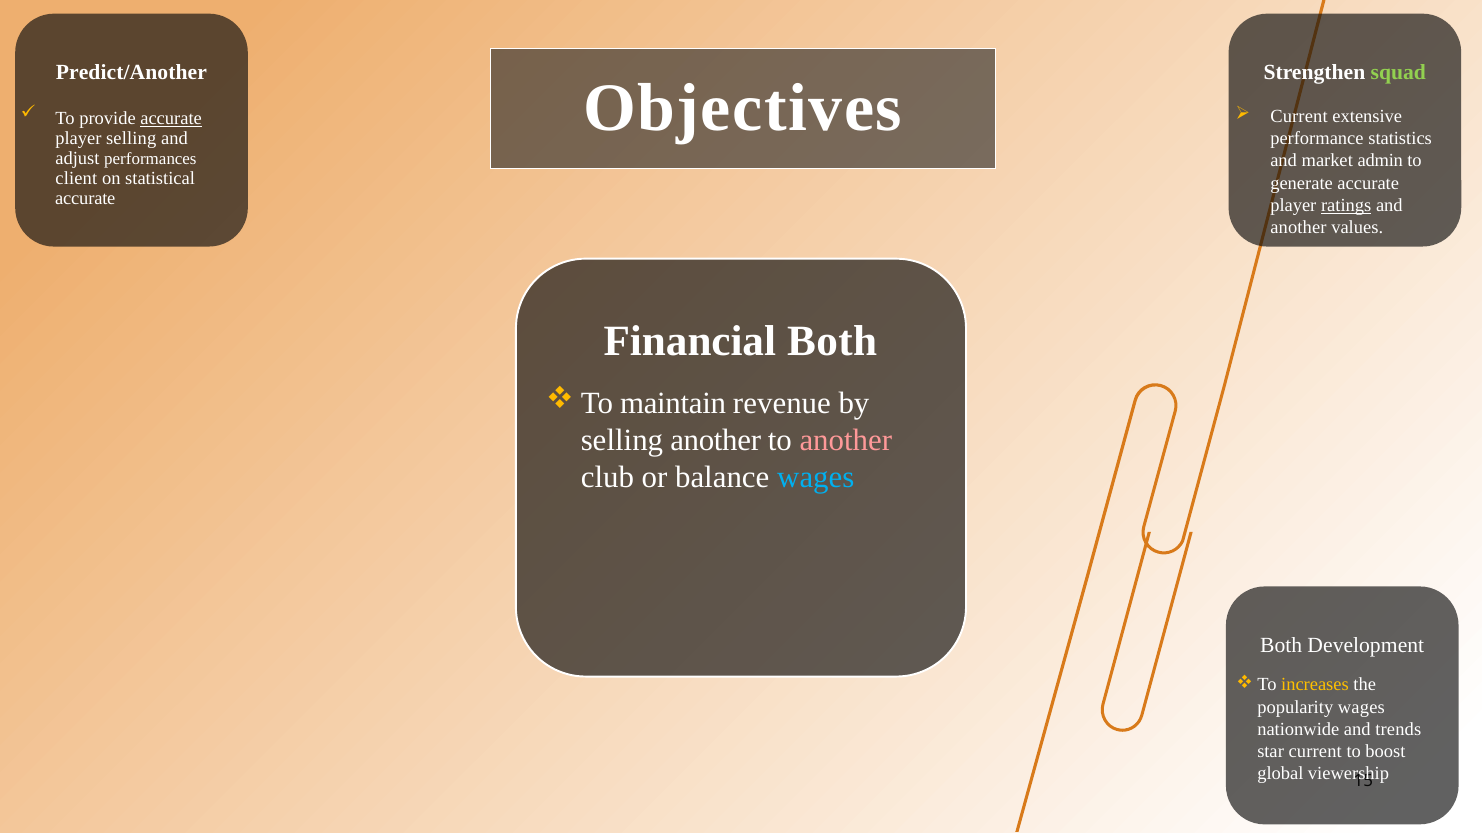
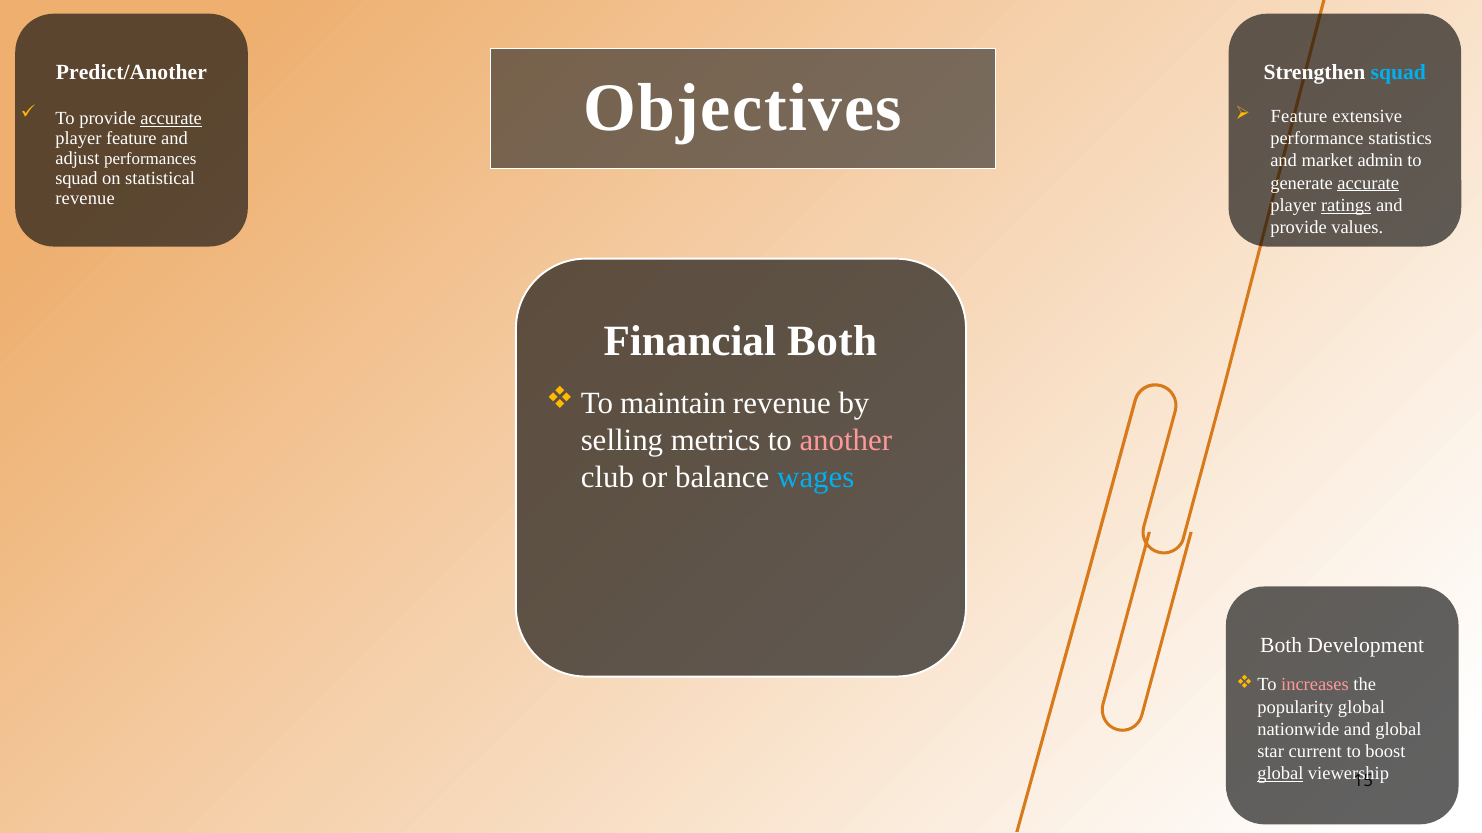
squad at (1398, 73) colour: light green -> light blue
Current at (1299, 116): Current -> Feature
player selling: selling -> feature
client at (76, 179): client -> squad
accurate at (1368, 183) underline: none -> present
accurate at (85, 199): accurate -> revenue
another at (1298, 228): another -> provide
selling another: another -> metrics
increases colour: yellow -> pink
popularity wages: wages -> global
and trends: trends -> global
global at (1280, 774) underline: none -> present
